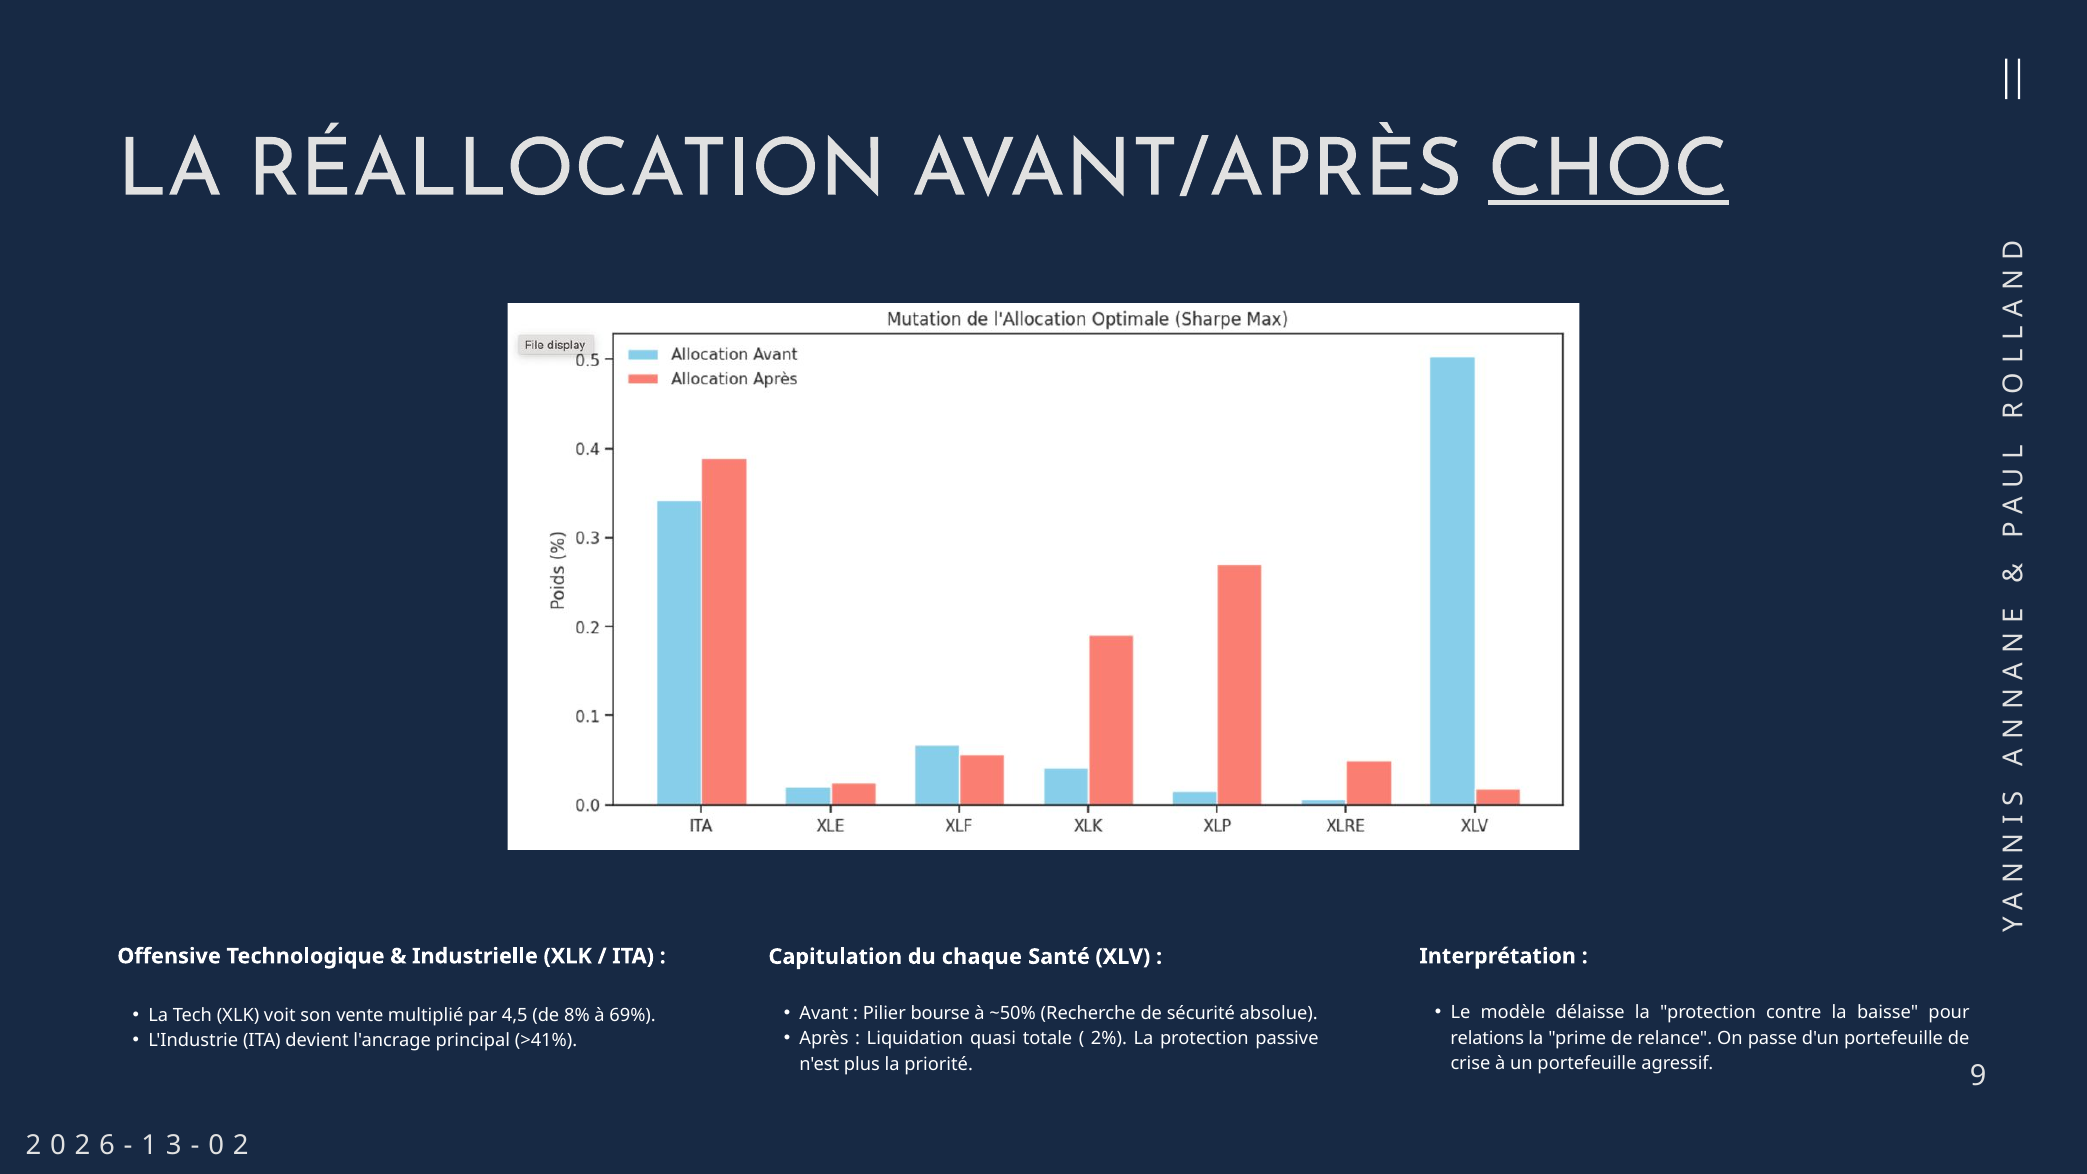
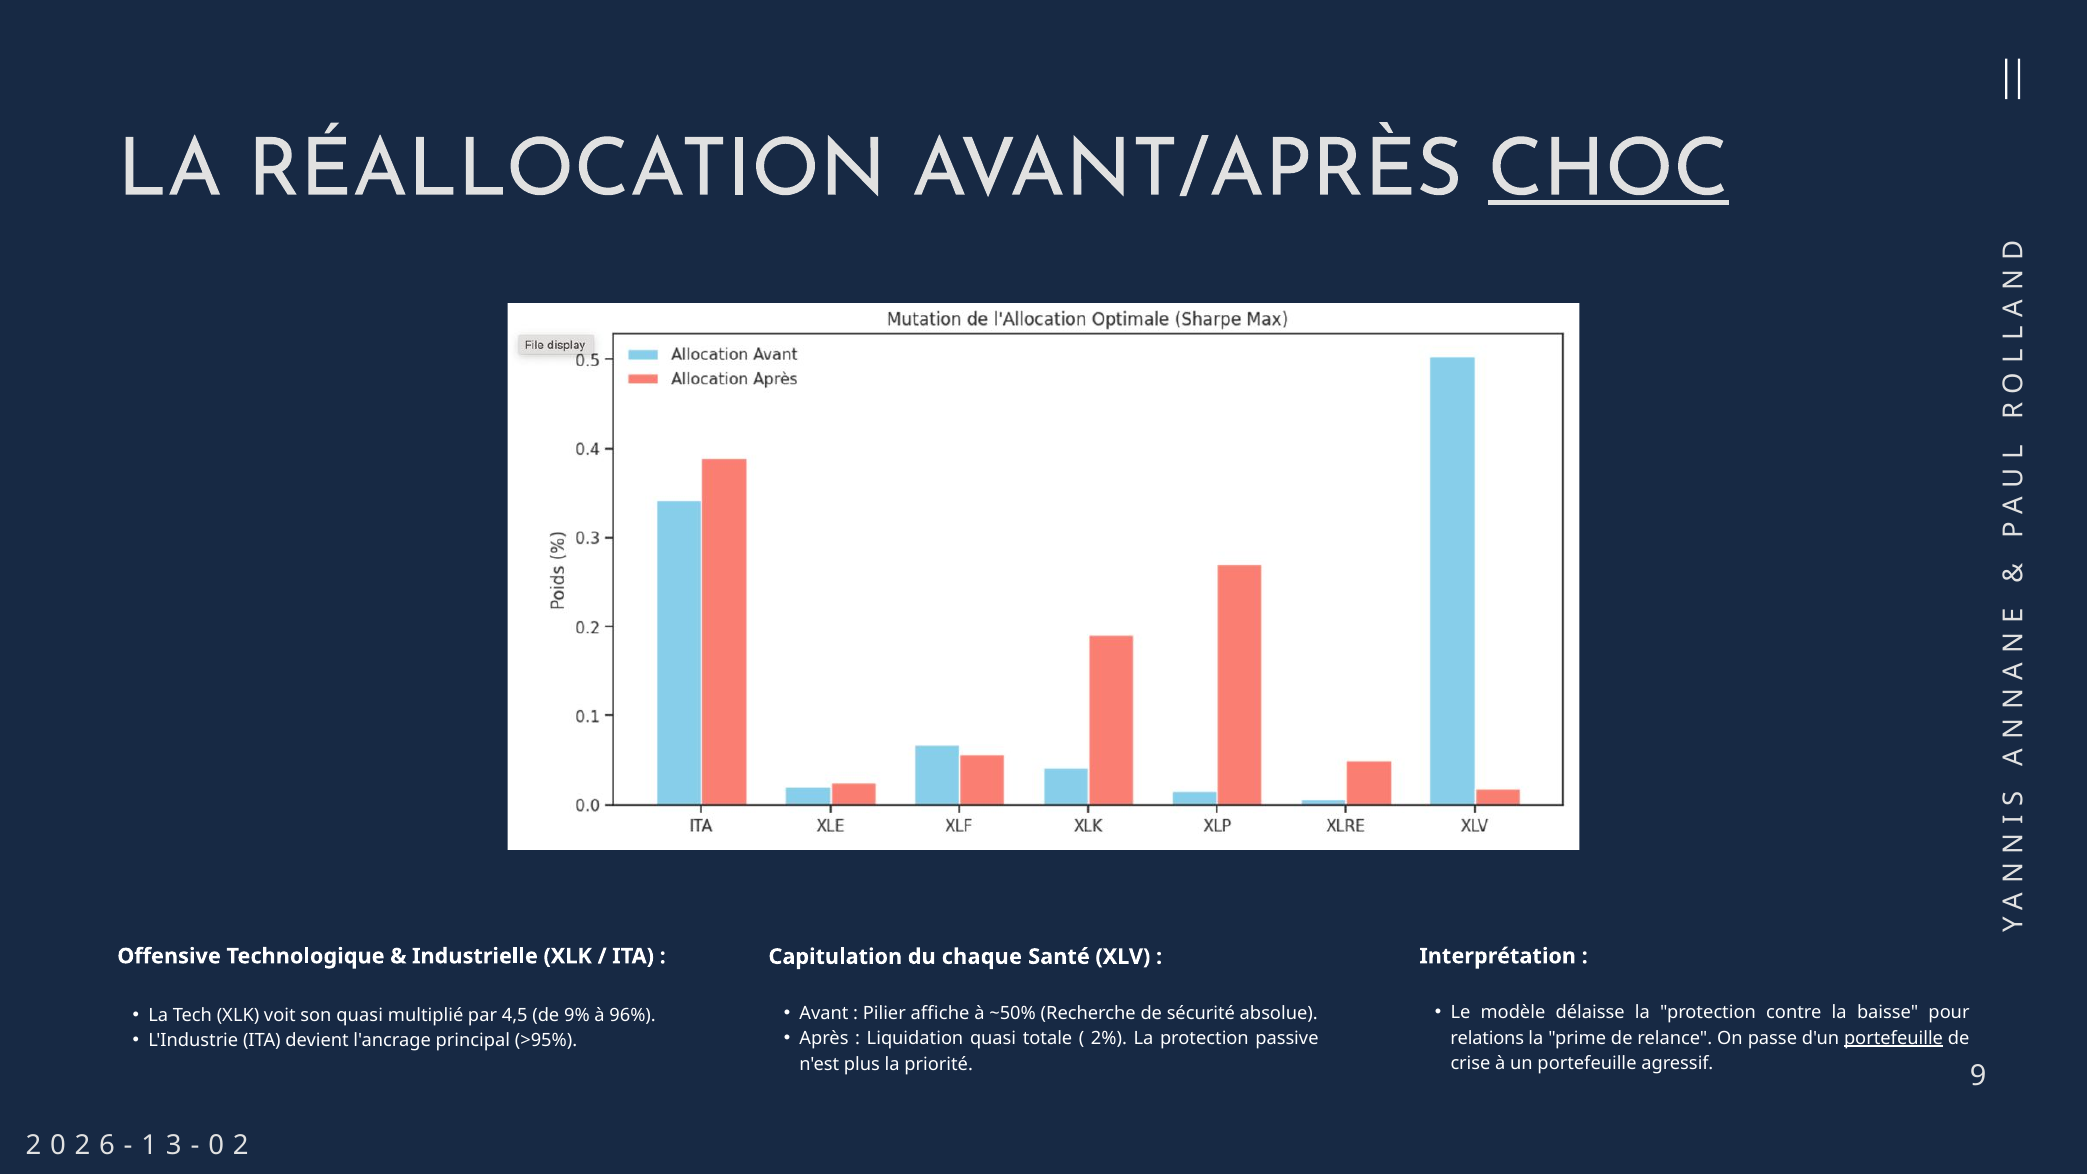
bourse: bourse -> affiche
son vente: vente -> quasi
8%: 8% -> 9%
69%: 69% -> 96%
>41%: >41% -> >95%
portefeuille at (1894, 1038) underline: none -> present
